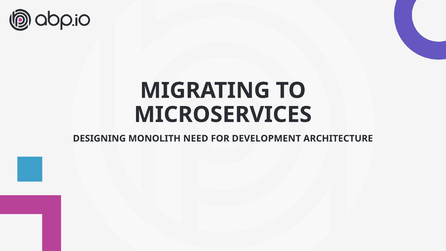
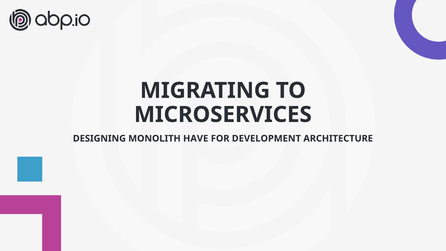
NEED: NEED -> HAVE
